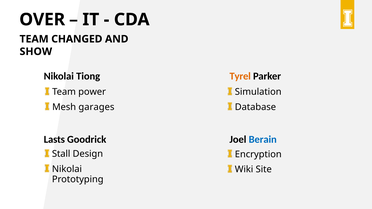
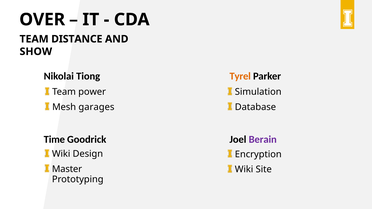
CHANGED: CHANGED -> DISTANCE
Lasts: Lasts -> Time
Berain colour: blue -> purple
Stall at (61, 154): Stall -> Wiki
Nikolai at (67, 169): Nikolai -> Master
